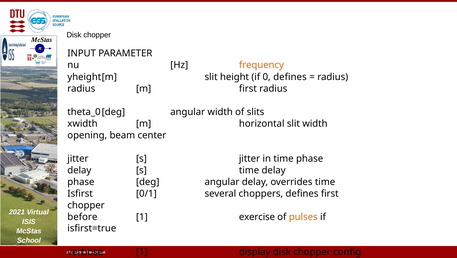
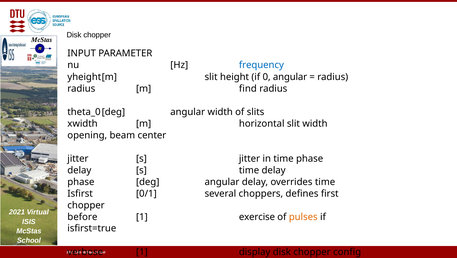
frequency colour: orange -> blue
0 defines: defines -> angular
m first: first -> find
